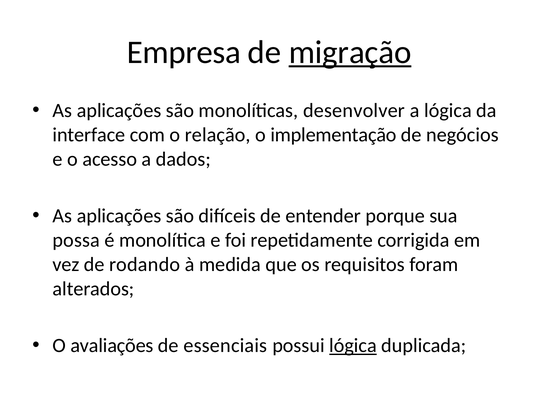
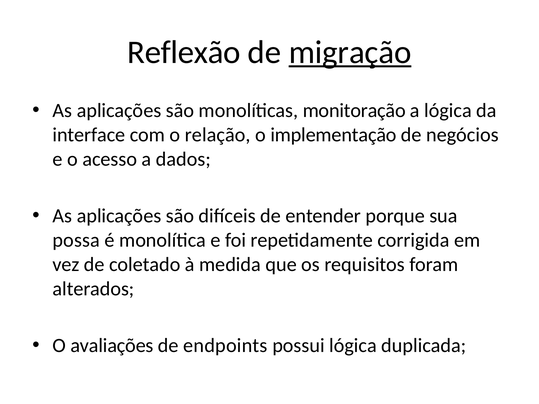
Empresa: Empresa -> Reflexão
desenvolver: desenvolver -> monitoração
rodando: rodando -> coletado
essenciais: essenciais -> endpoints
lógica at (353, 346) underline: present -> none
